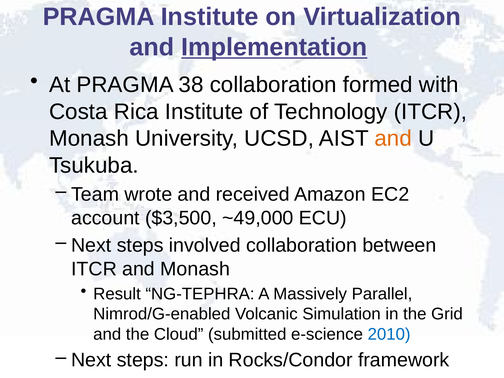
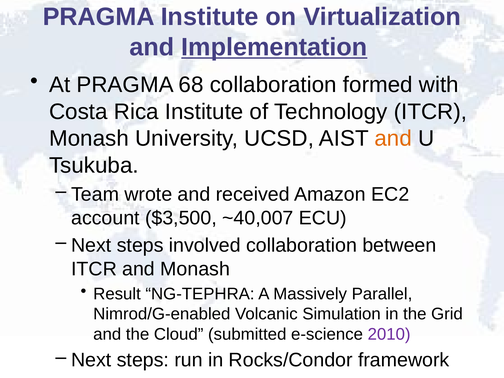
38: 38 -> 68
~49,000: ~49,000 -> ~40,007
2010 colour: blue -> purple
